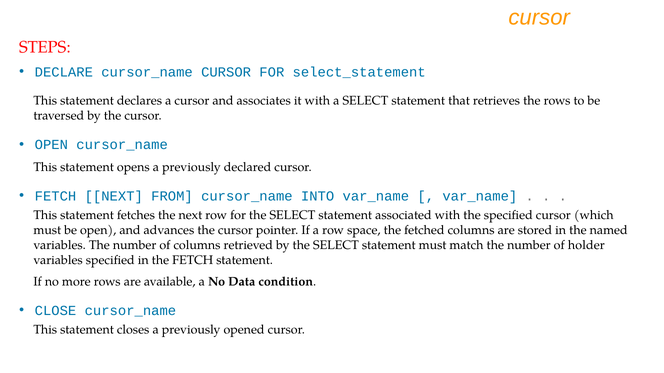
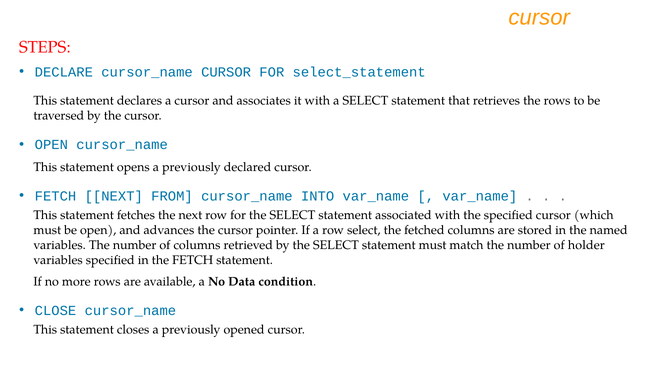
row space: space -> select
